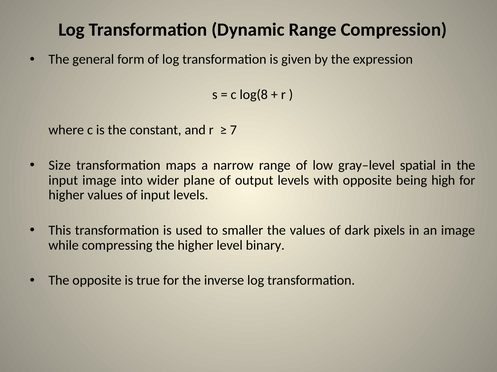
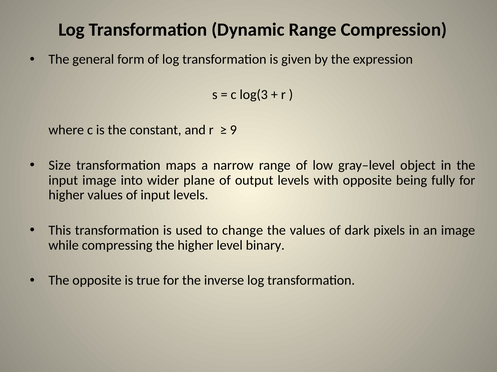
log(8: log(8 -> log(3
7: 7 -> 9
spatial: spatial -> object
high: high -> fully
smaller: smaller -> change
